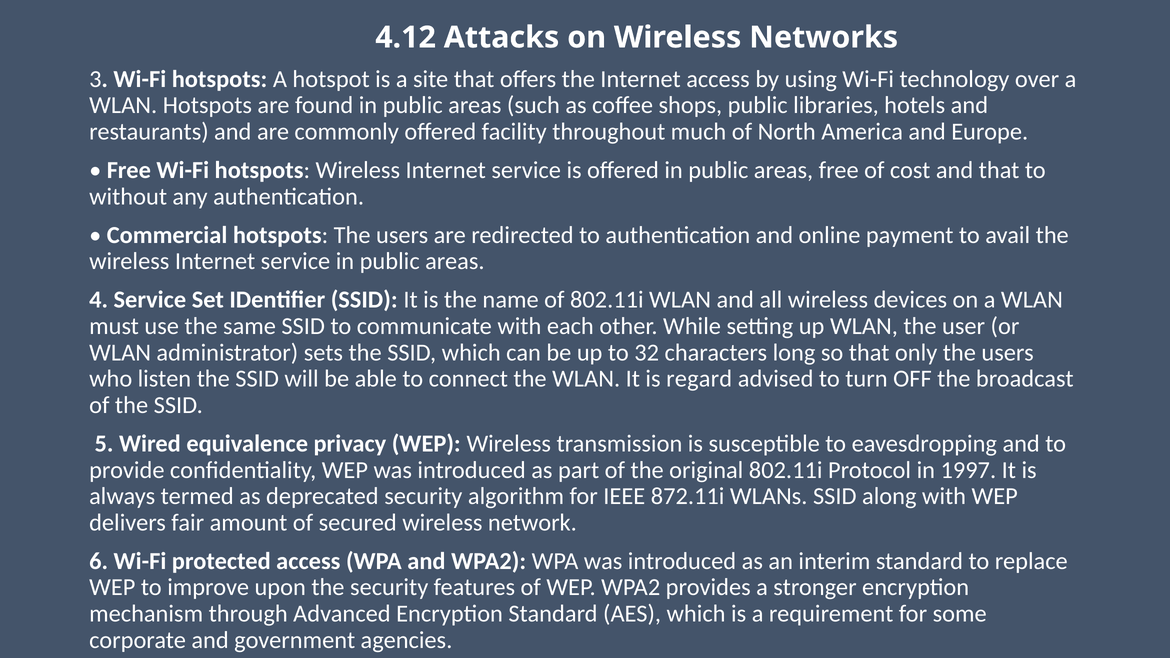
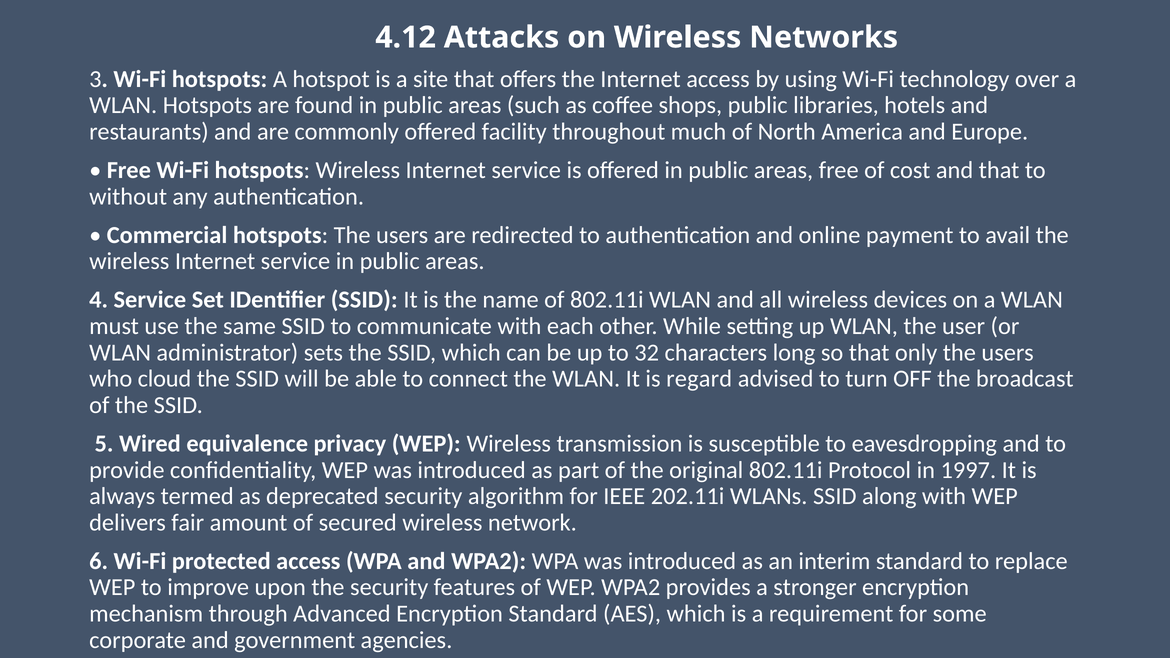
listen: listen -> cloud
872.11i: 872.11i -> 202.11i
